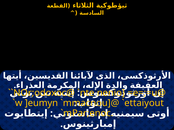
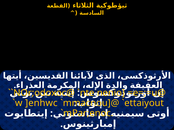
]eumyn: ]eumyn -> ]enhwc
